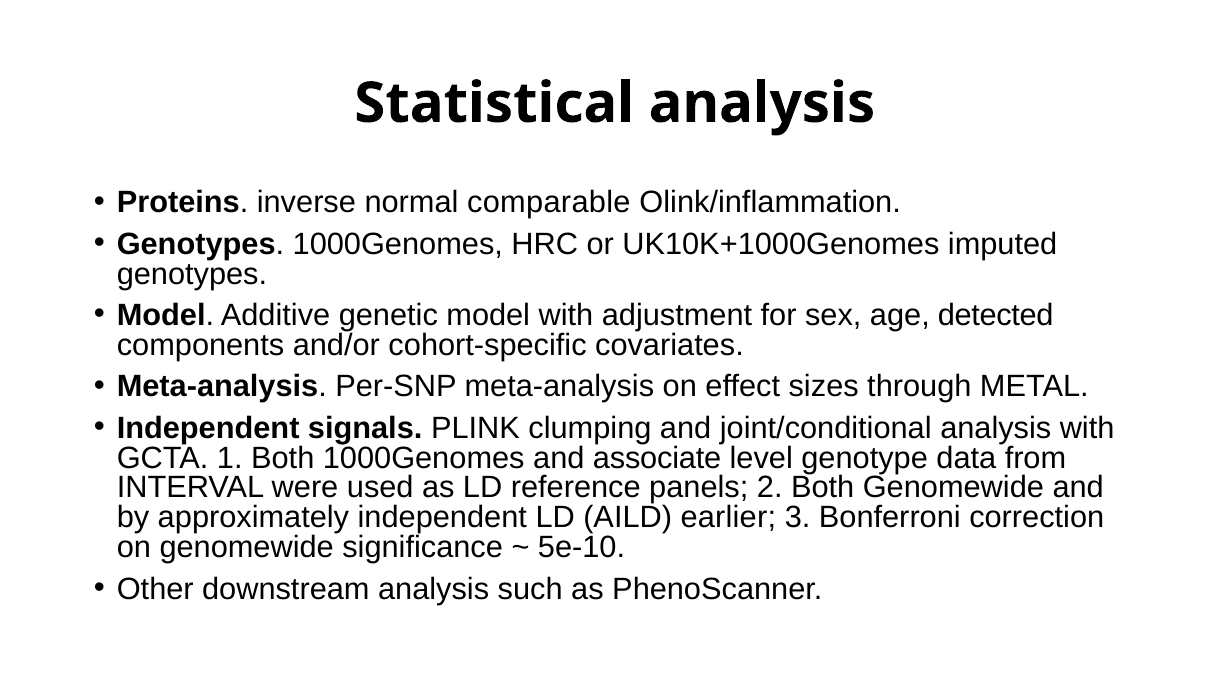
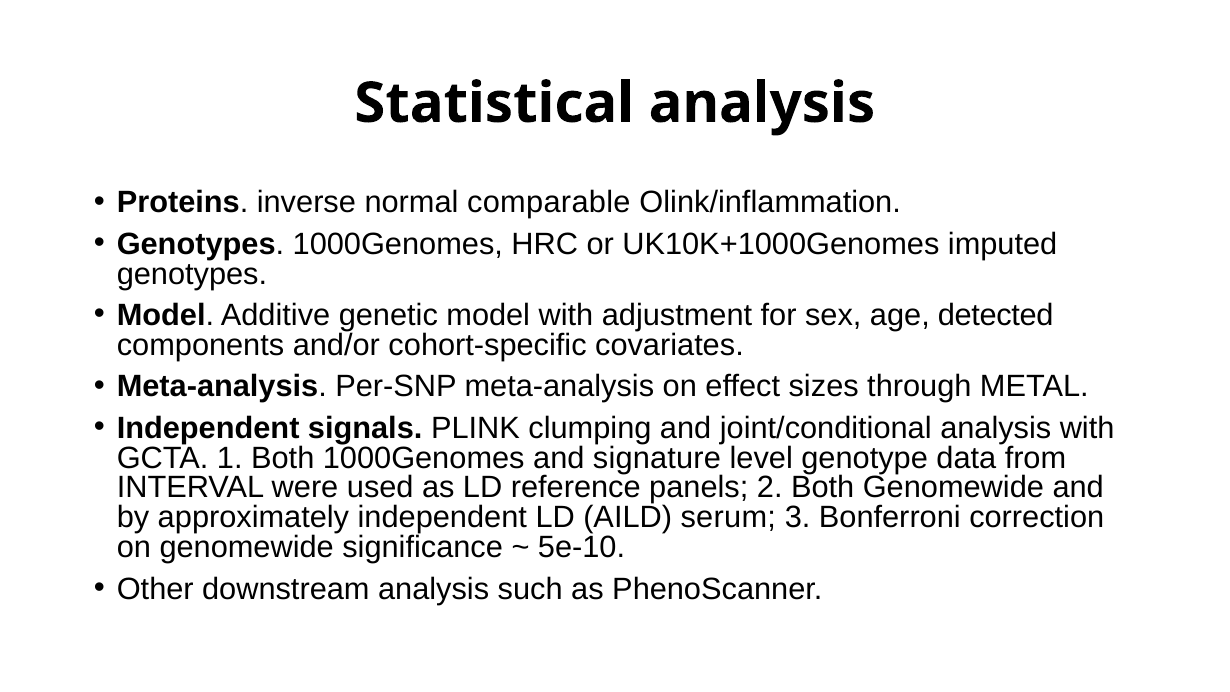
associate: associate -> signature
earlier: earlier -> serum
